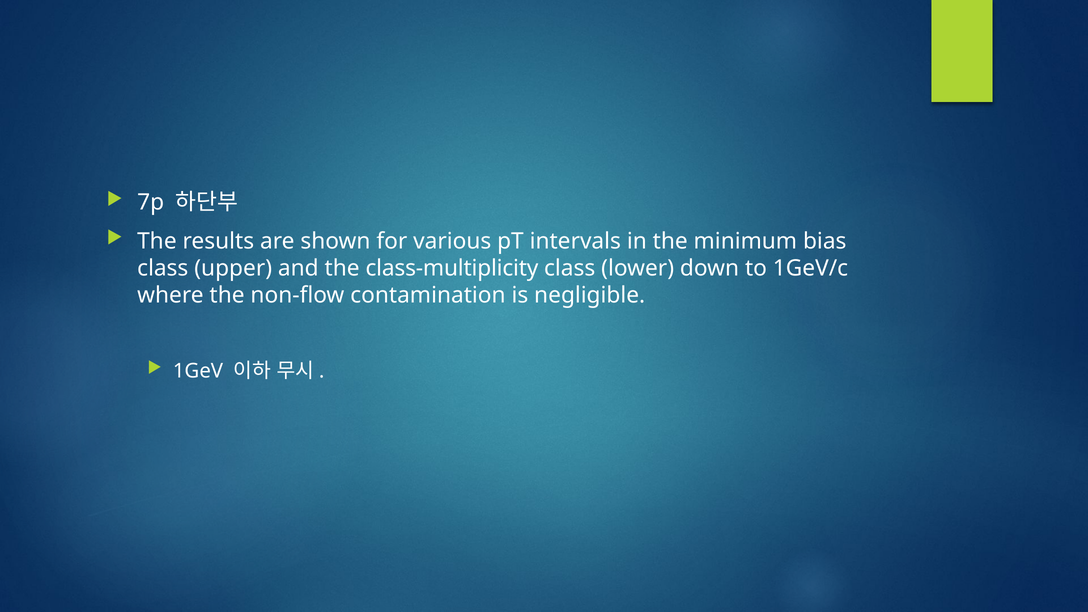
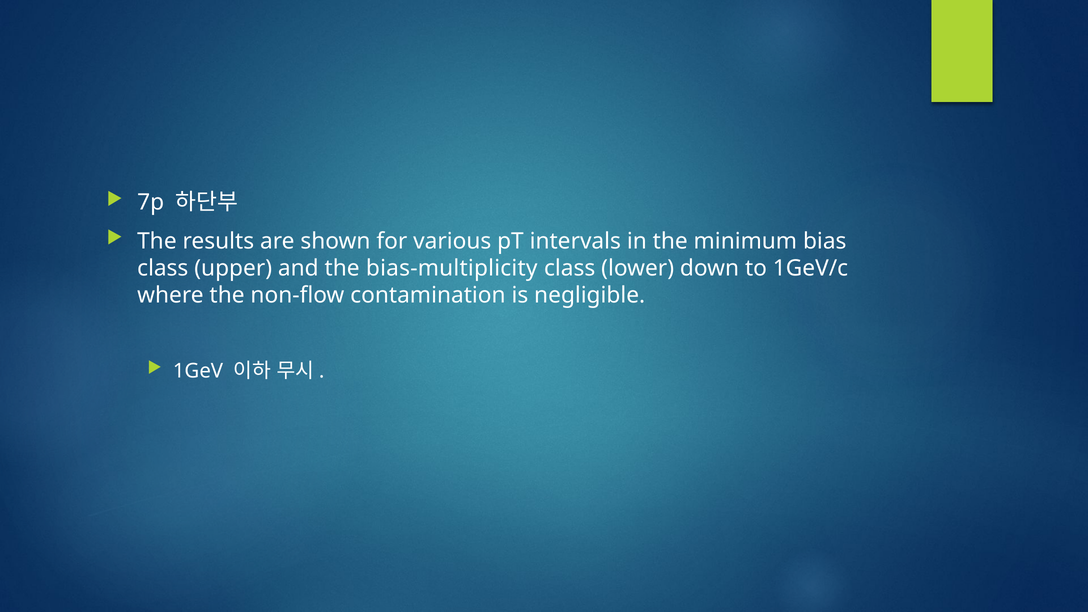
class-multiplicity: class-multiplicity -> bias-multiplicity
